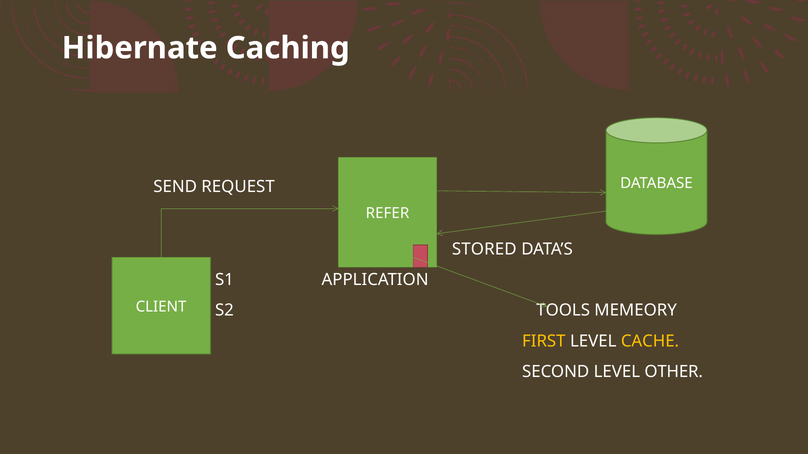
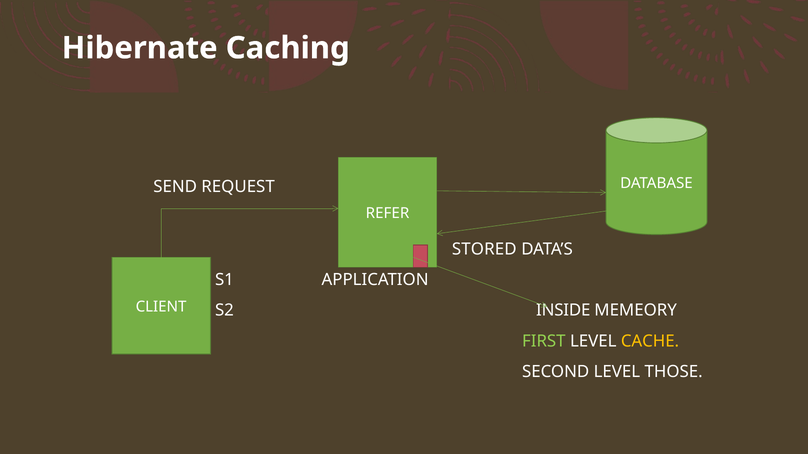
TOOLS: TOOLS -> INSIDE
FIRST colour: yellow -> light green
OTHER: OTHER -> THOSE
